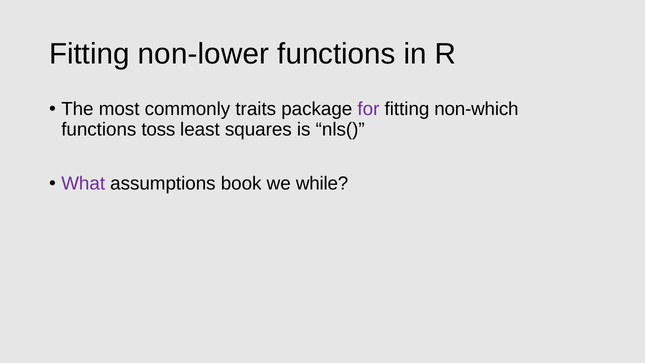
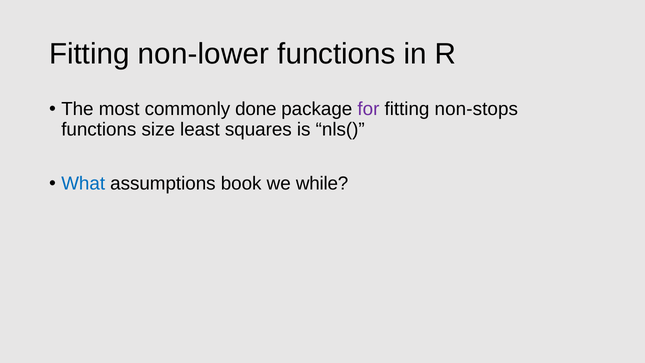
traits: traits -> done
non-which: non-which -> non-stops
toss: toss -> size
What colour: purple -> blue
